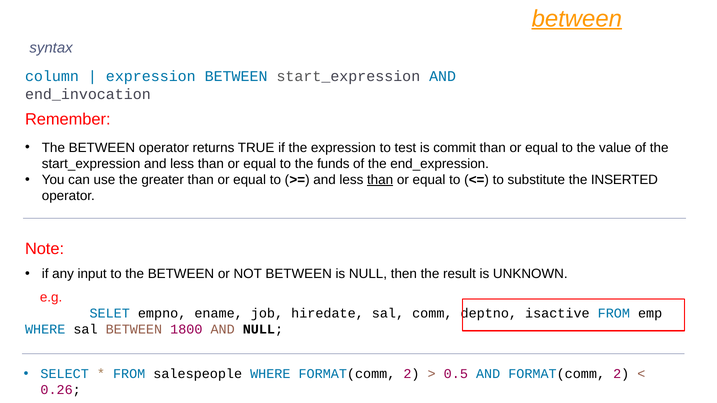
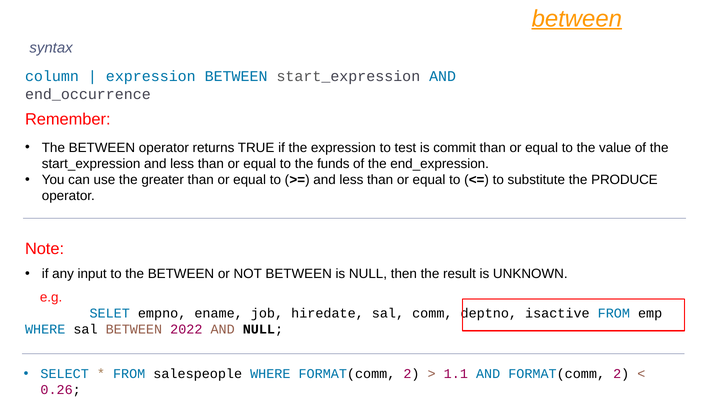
end_invocation: end_invocation -> end_occurrence
than at (380, 180) underline: present -> none
INSERTED: INSERTED -> PRODUCE
1800: 1800 -> 2022
0.5: 0.5 -> 1.1
